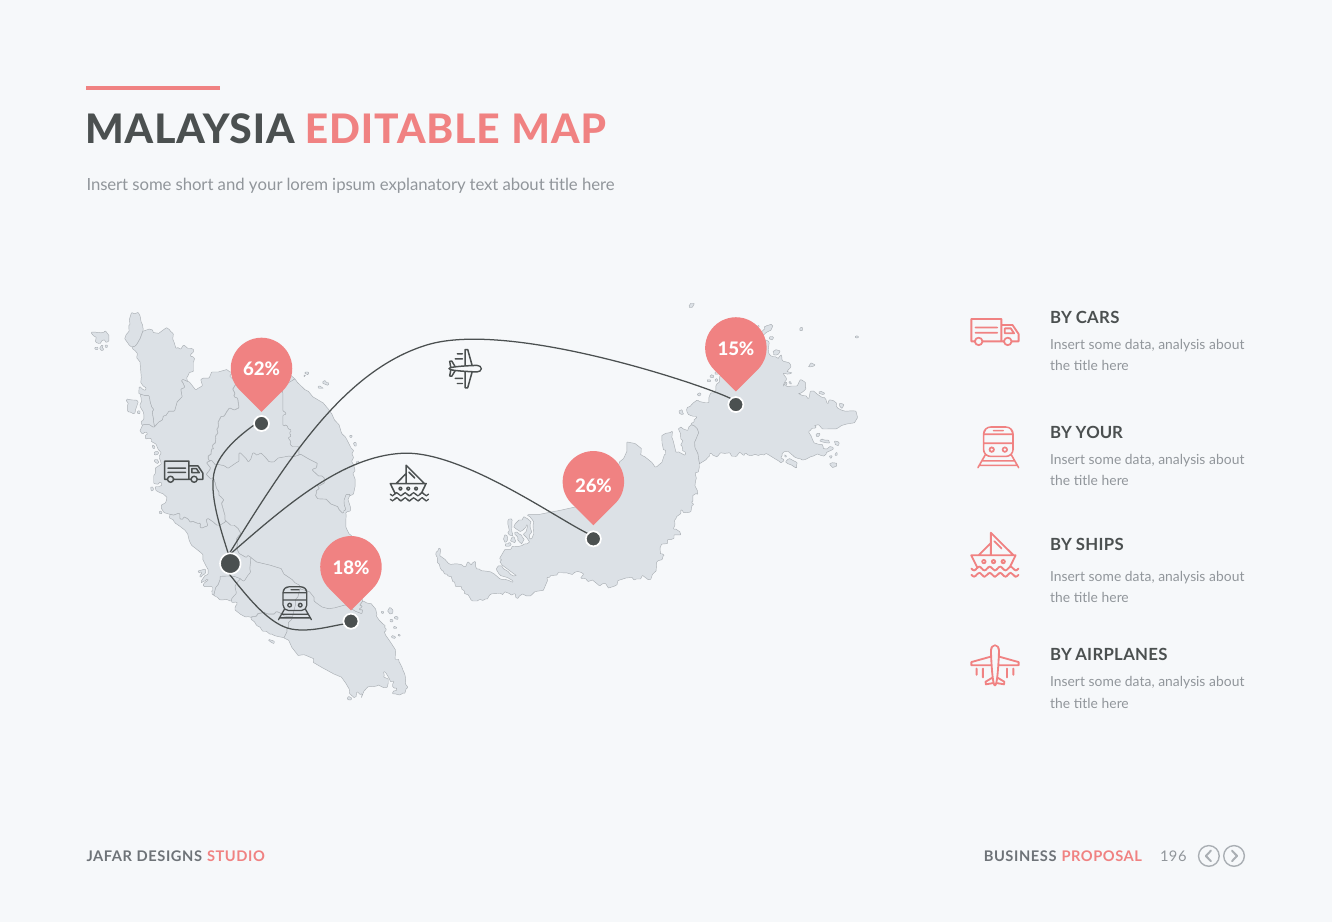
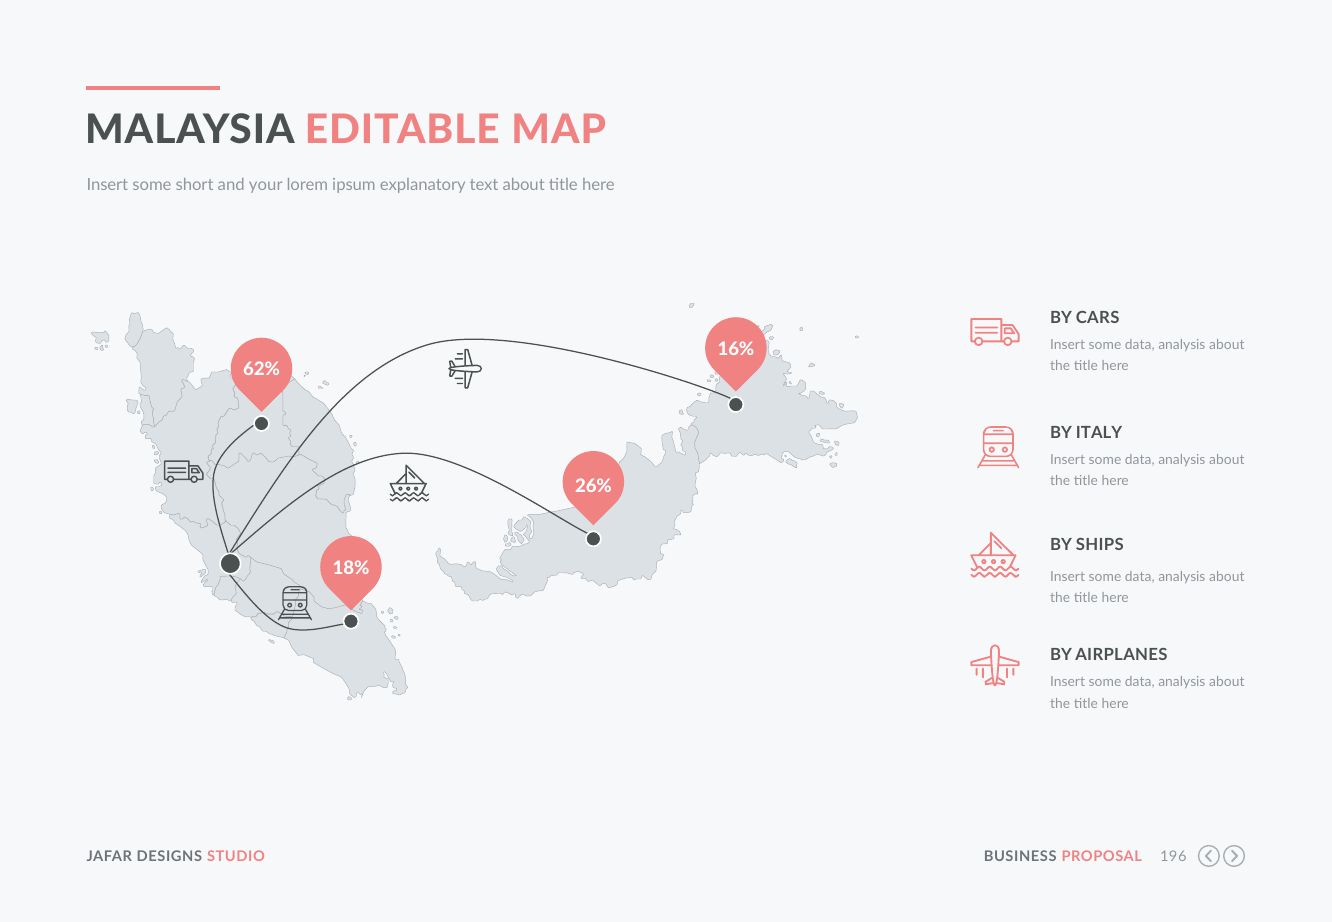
15%: 15% -> 16%
BY YOUR: YOUR -> ITALY
